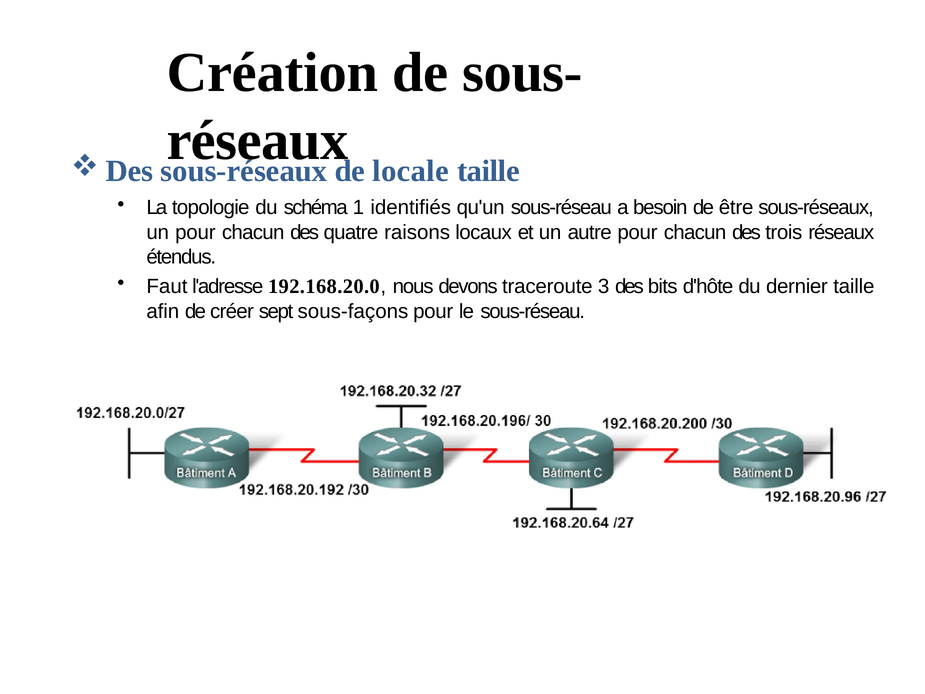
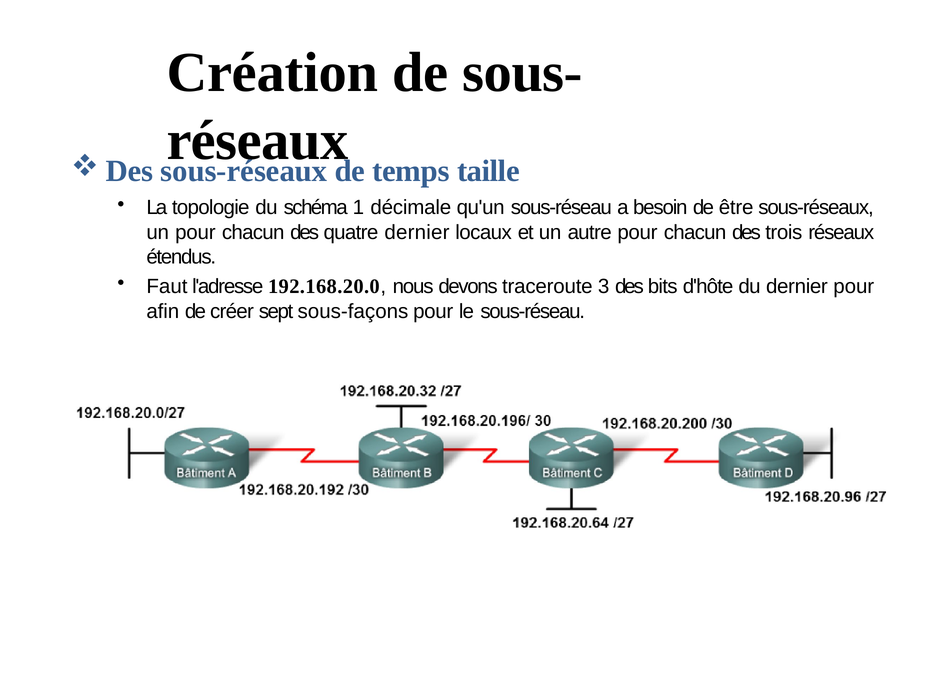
locale: locale -> temps
identifiés: identifiés -> décimale
quatre raisons: raisons -> dernier
dernier taille: taille -> pour
